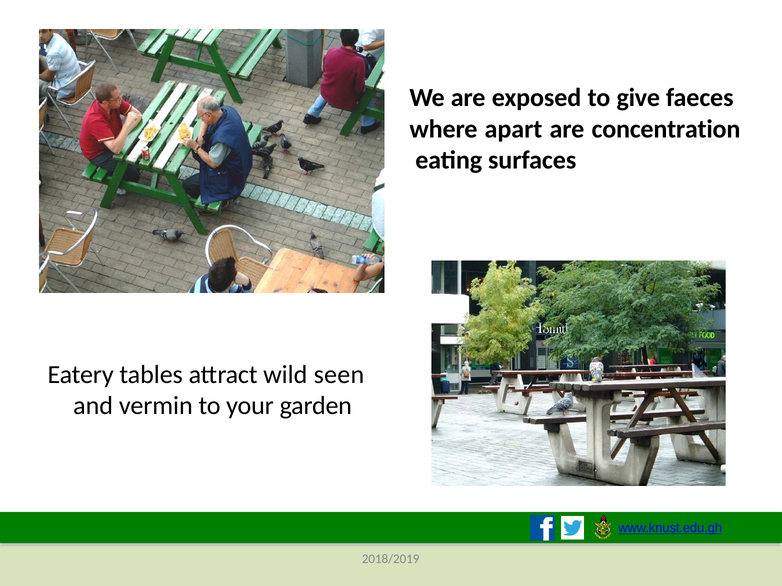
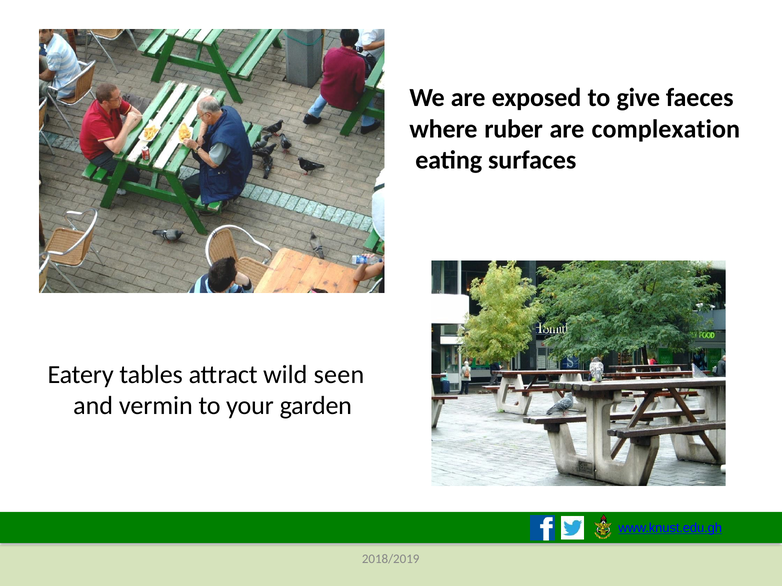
apart: apart -> ruber
concentration: concentration -> complexation
